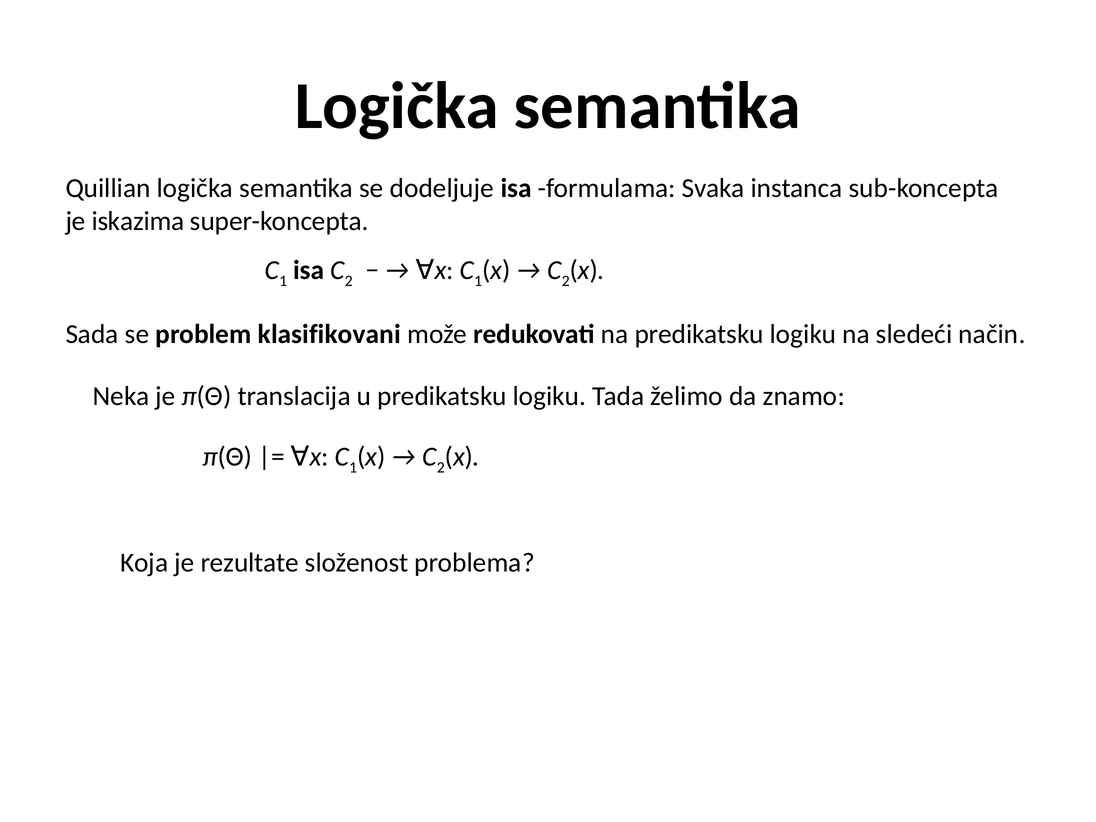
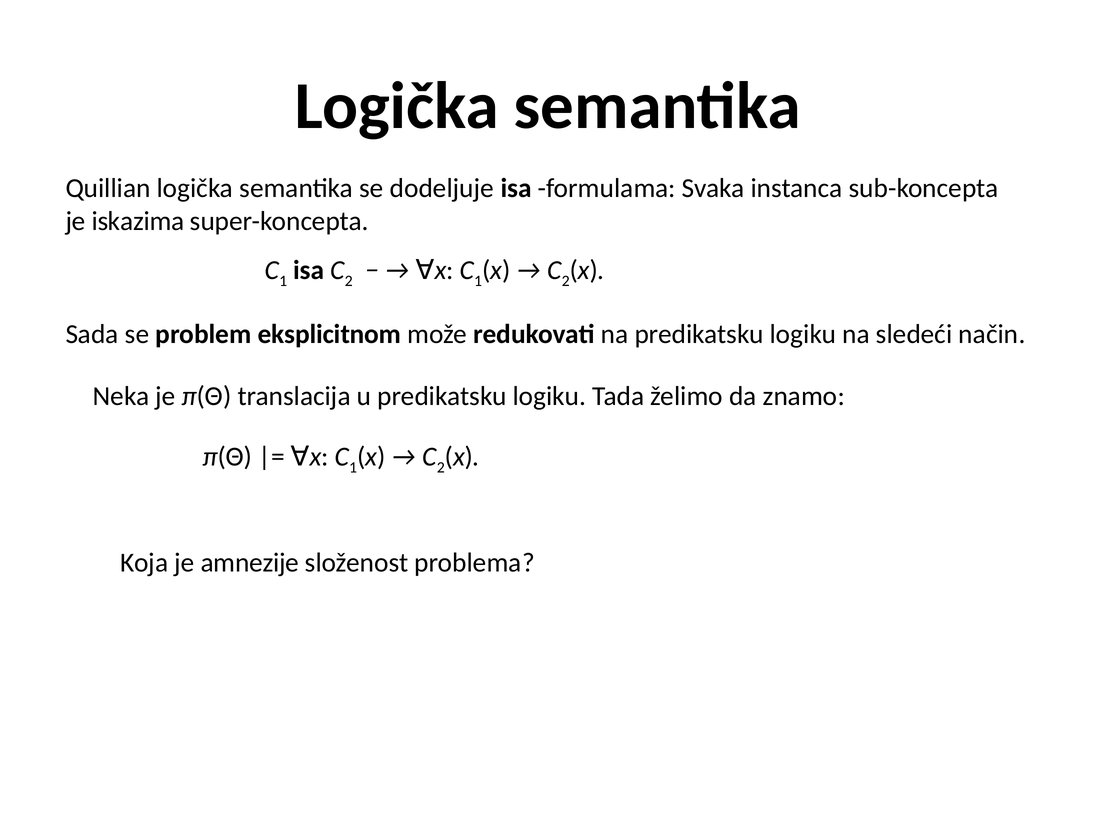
klasifikovani: klasifikovani -> eksplicitnom
rezultate: rezultate -> amnezije
